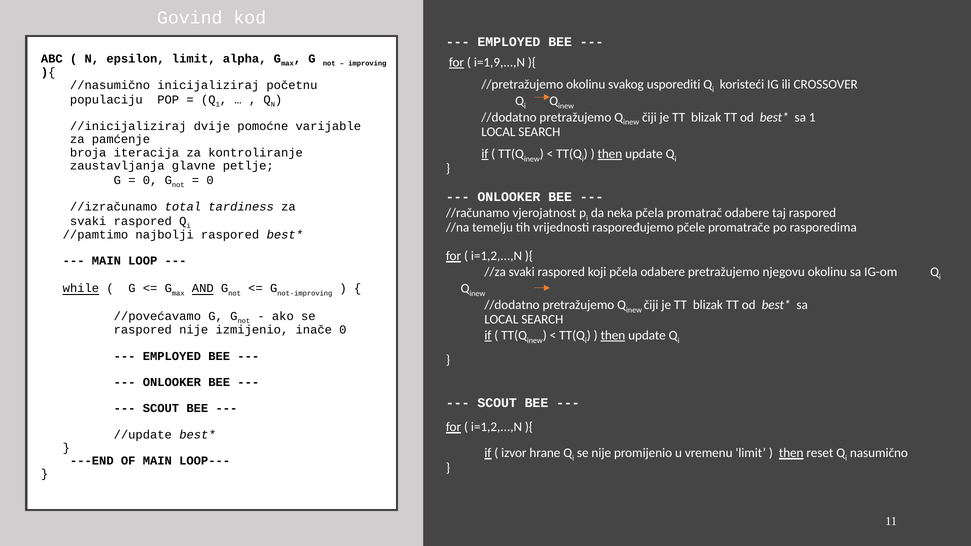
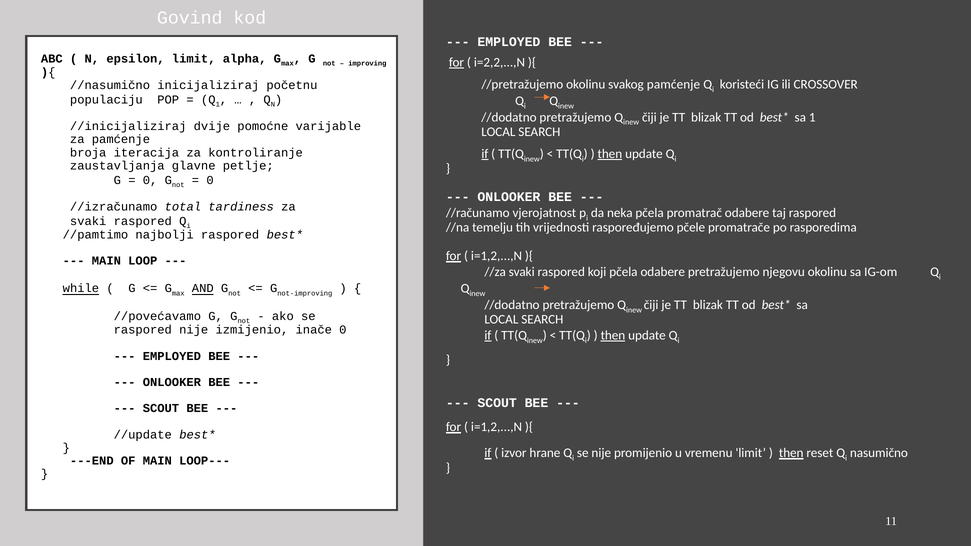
i=1,9,...,N: i=1,9,...,N -> i=2,2,...,N
svakog usporediti: usporediti -> pamćenje
